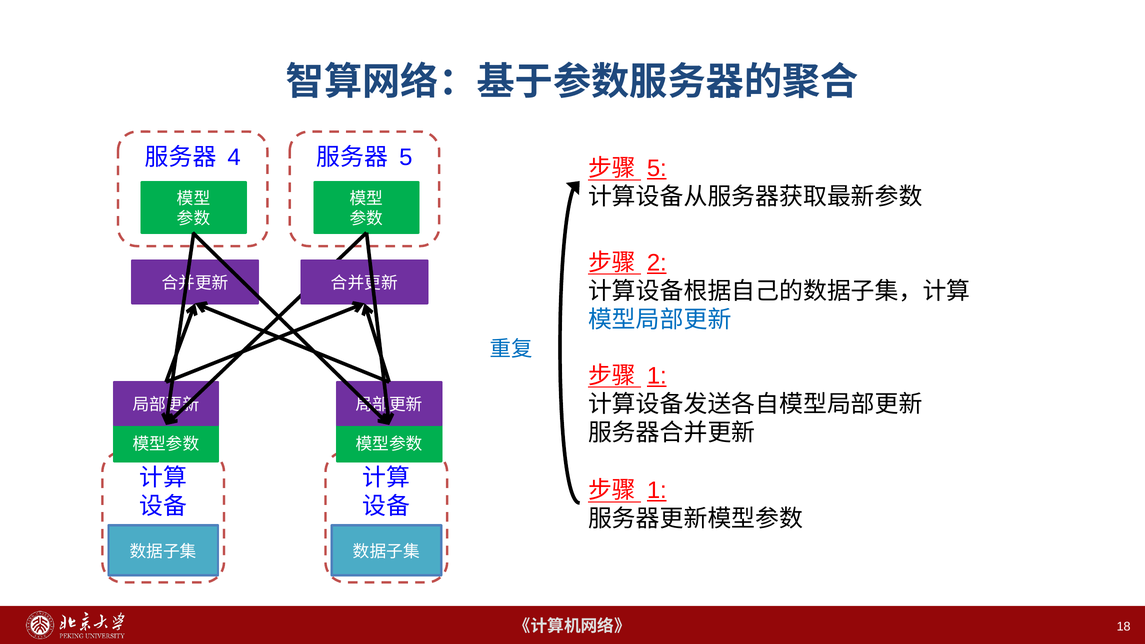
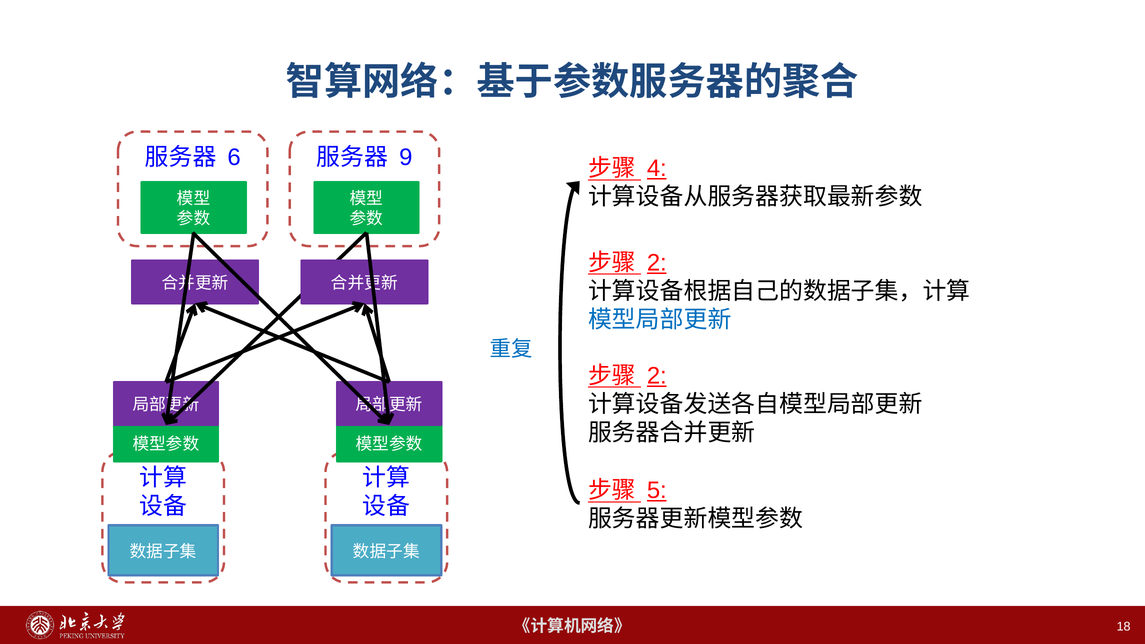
4: 4 -> 6
5 at (406, 157): 5 -> 9
5 at (657, 168): 5 -> 4
1 at (657, 376): 1 -> 2
1 at (657, 490): 1 -> 5
